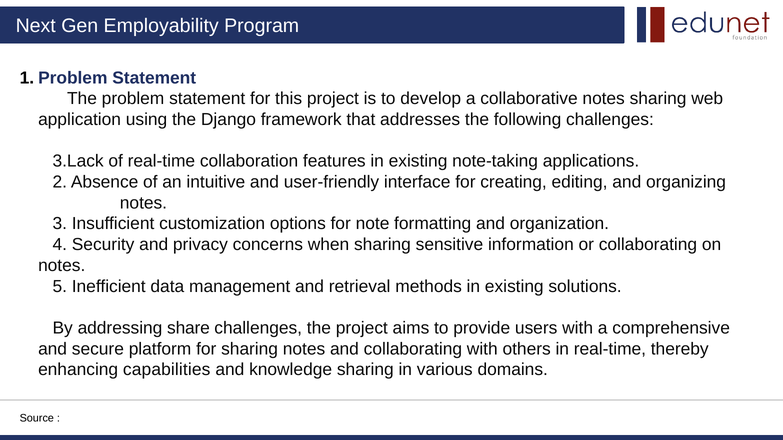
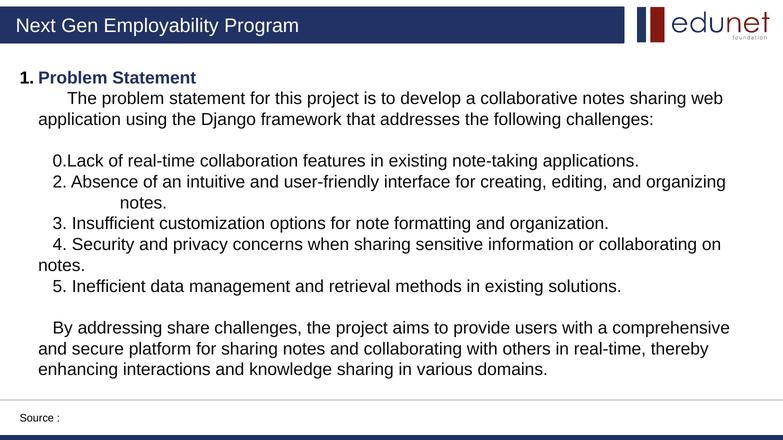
3.Lack: 3.Lack -> 0.Lack
capabilities: capabilities -> interactions
